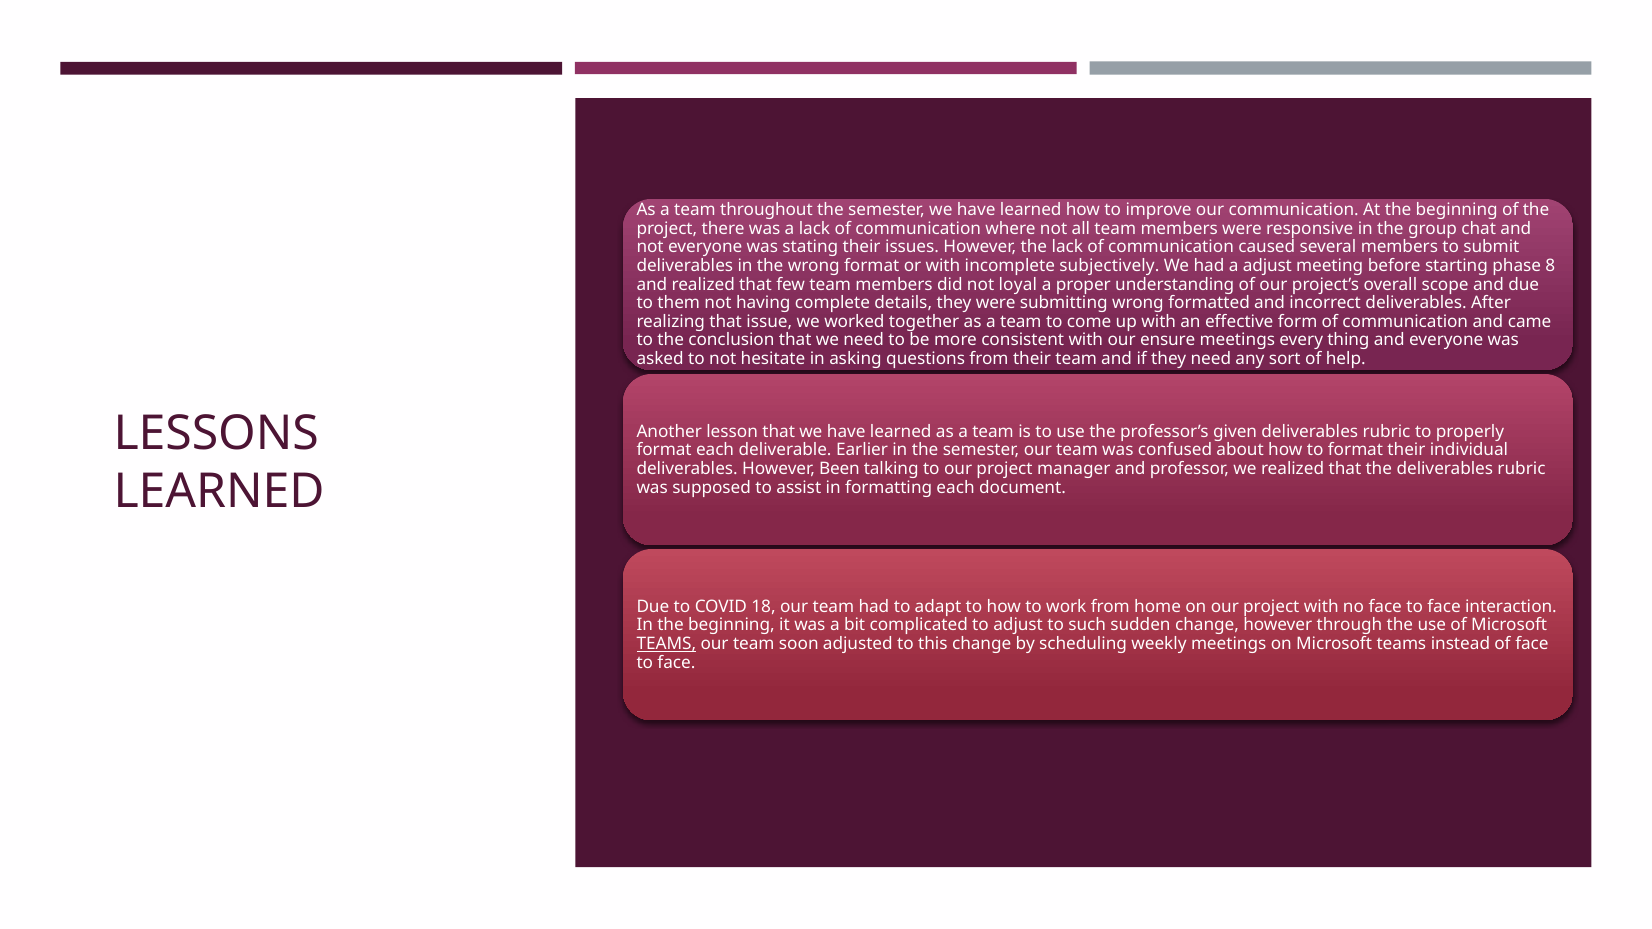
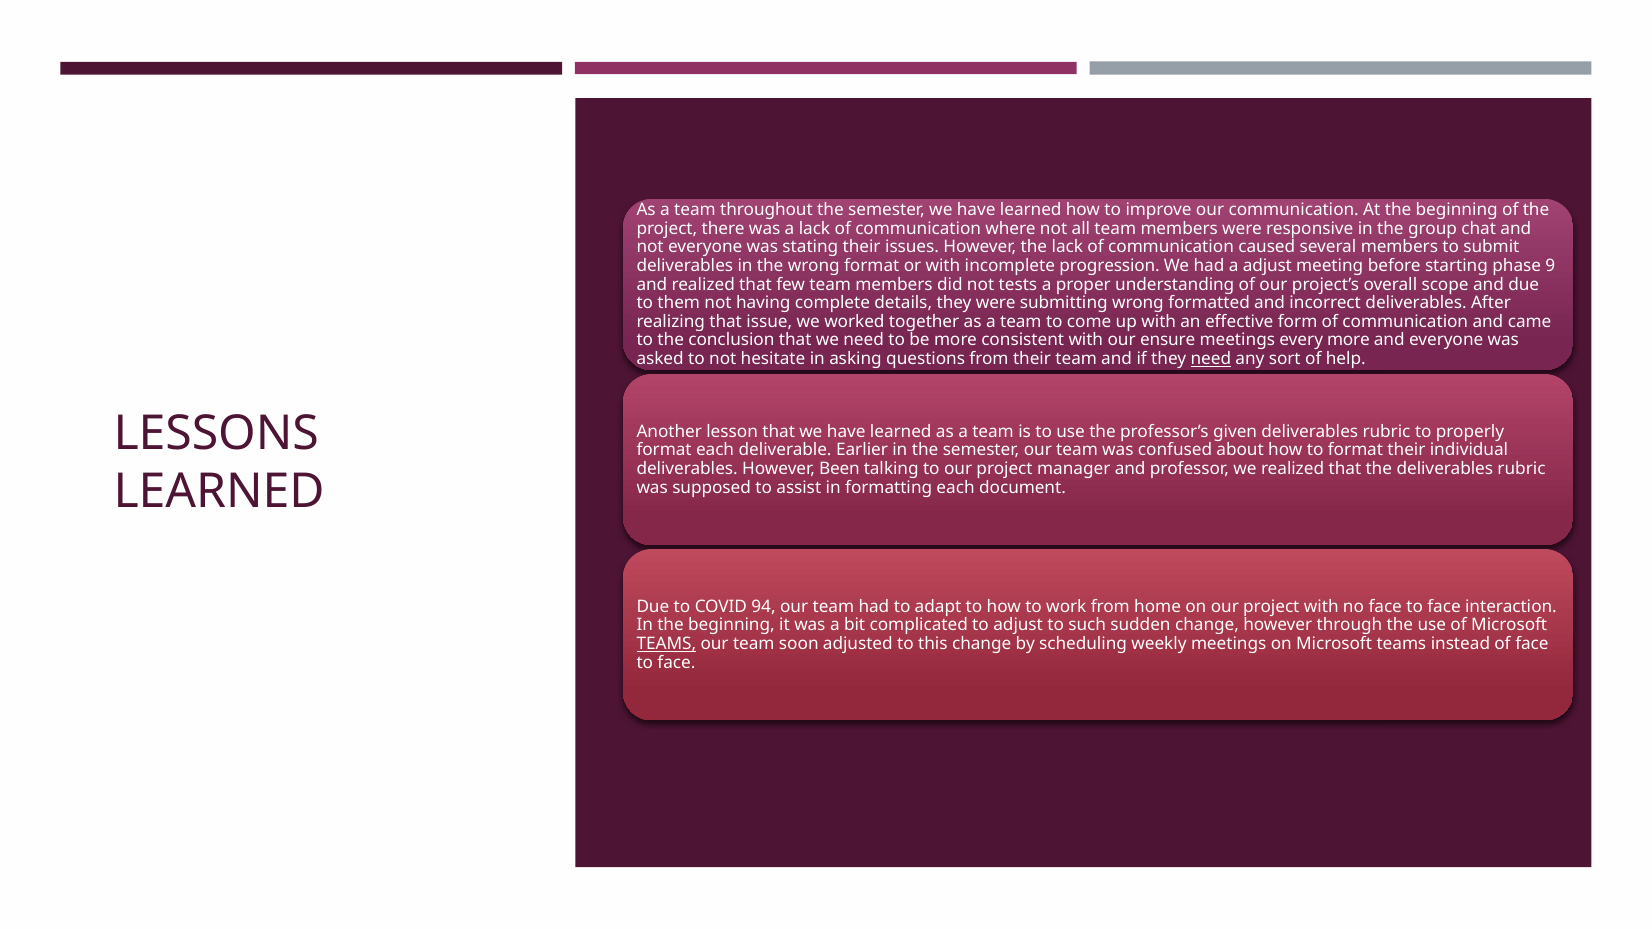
subjectively: subjectively -> progression
8: 8 -> 9
loyal: loyal -> tests
every thing: thing -> more
need at (1211, 359) underline: none -> present
18: 18 -> 94
